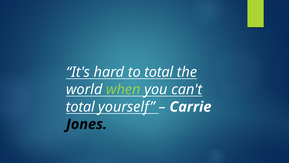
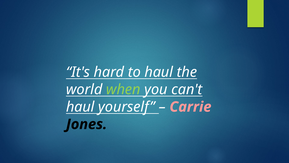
to total: total -> haul
total at (80, 107): total -> haul
Carrie colour: white -> pink
